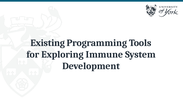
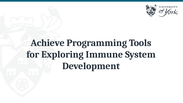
Existing: Existing -> Achieve
